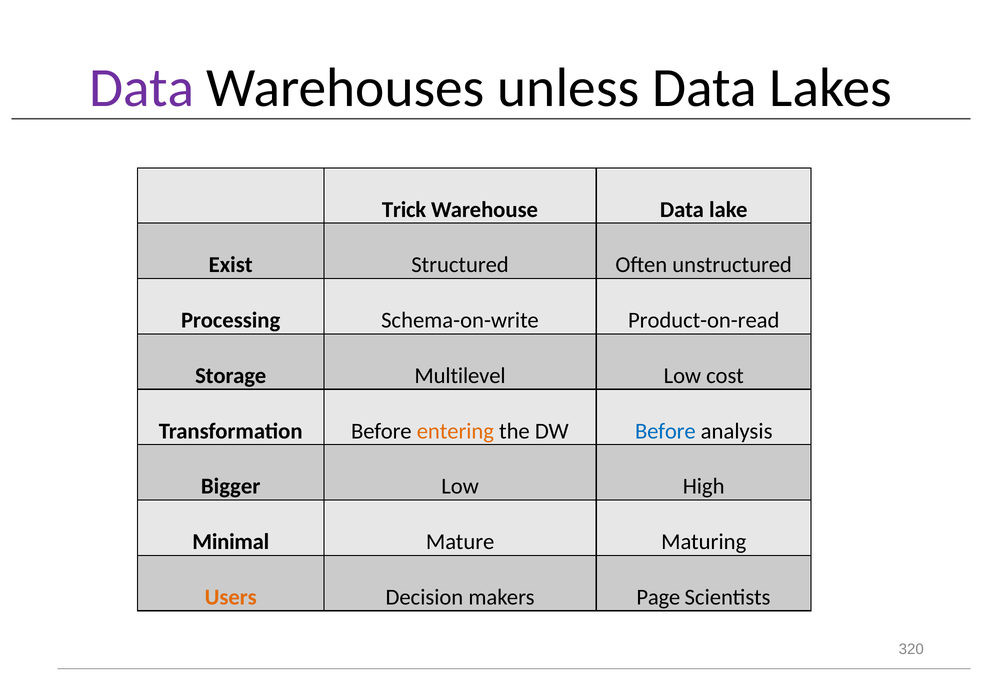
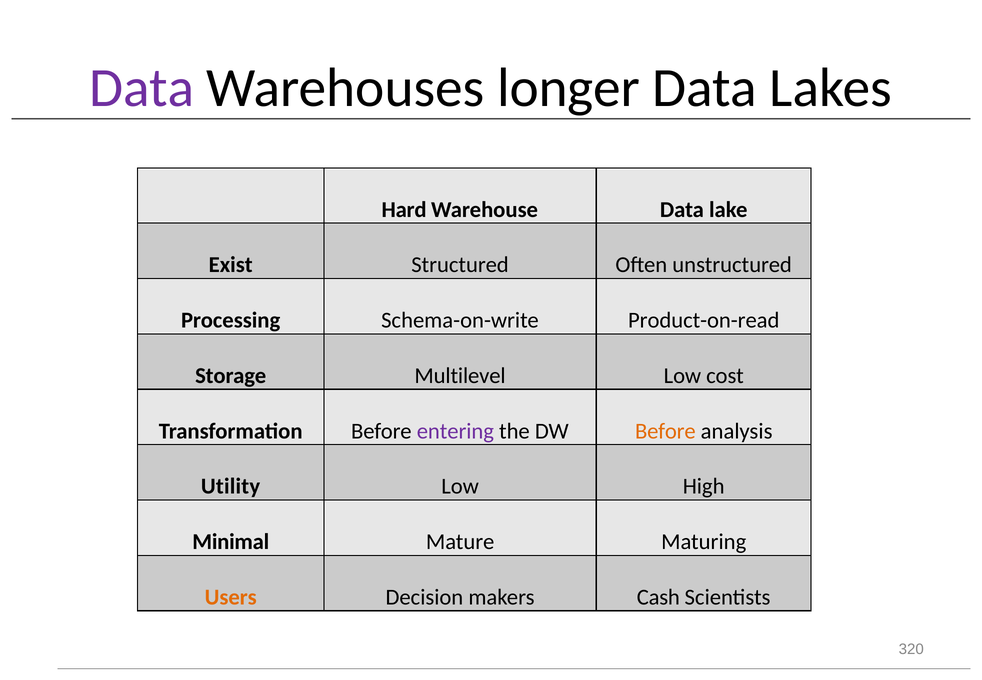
unless: unless -> longer
Trick: Trick -> Hard
entering colour: orange -> purple
Before at (665, 431) colour: blue -> orange
Bigger: Bigger -> Utility
Page: Page -> Cash
